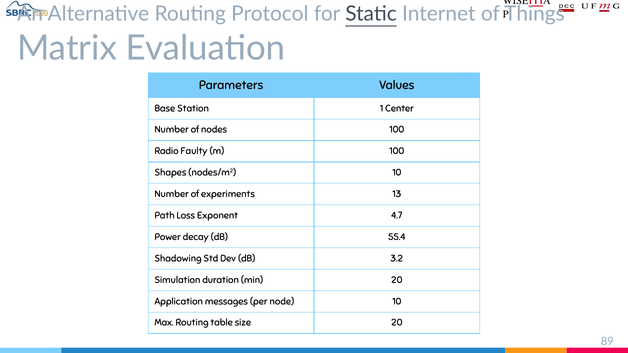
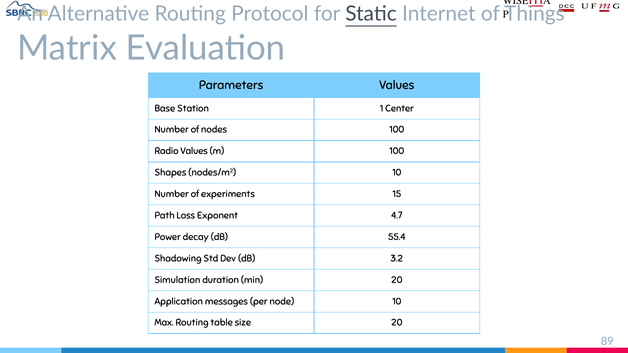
Radio Faulty: Faulty -> Values
13: 13 -> 15
